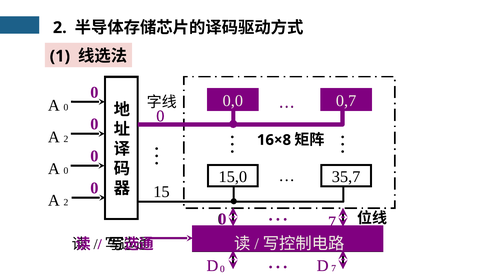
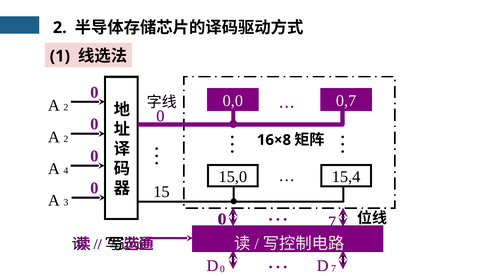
0 at (66, 107): 0 -> 2
0 at (66, 171): 0 -> 4
35,7: 35,7 -> 15,4
2 at (66, 202): 2 -> 3
